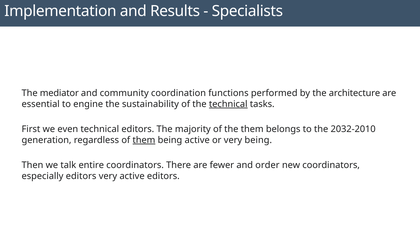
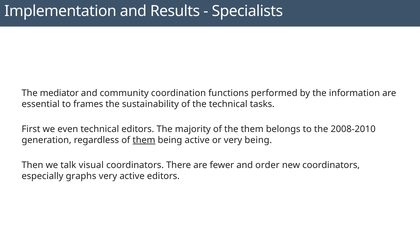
architecture: architecture -> information
engine: engine -> frames
technical at (228, 104) underline: present -> none
2032-2010: 2032-2010 -> 2008-2010
entire: entire -> visual
especially editors: editors -> graphs
